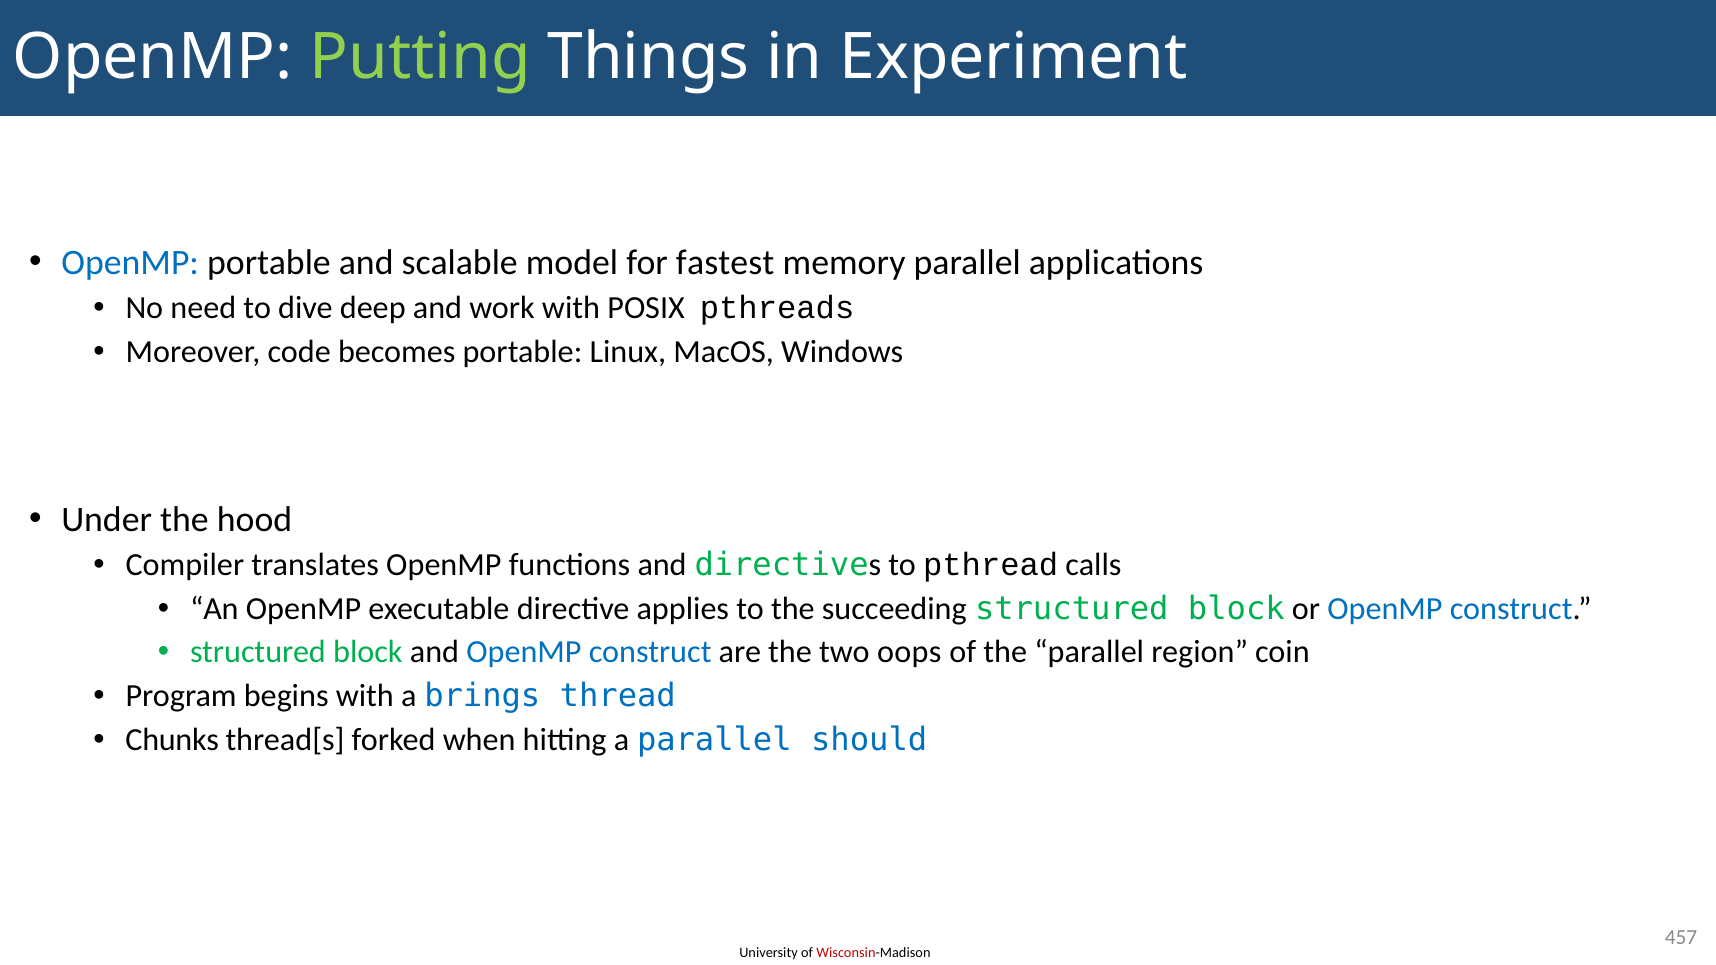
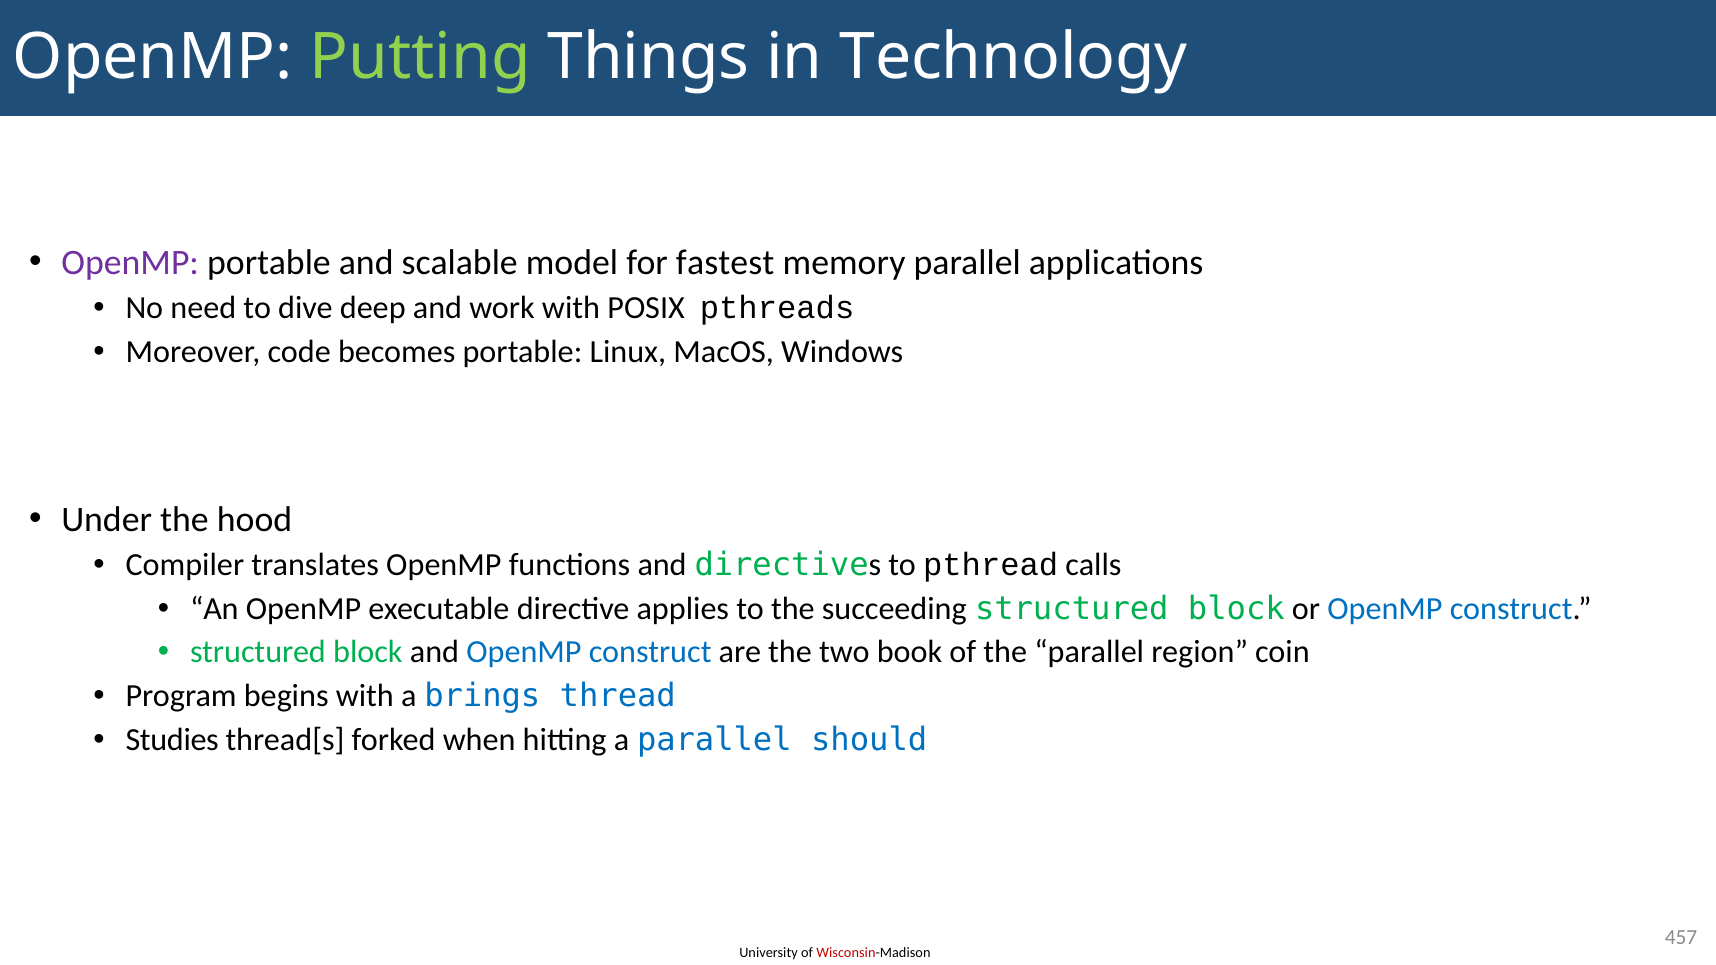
Experiment: Experiment -> Technology
OpenMP at (130, 263) colour: blue -> purple
oops: oops -> book
Chunks: Chunks -> Studies
